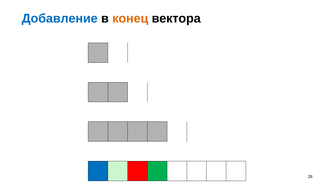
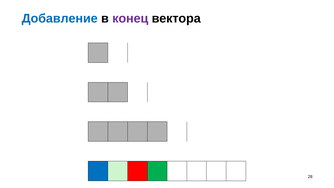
конец colour: orange -> purple
